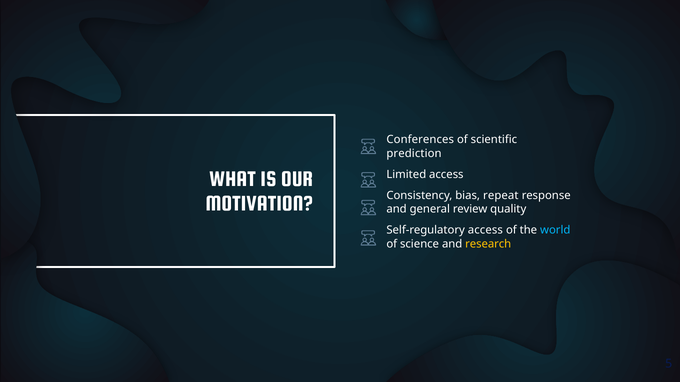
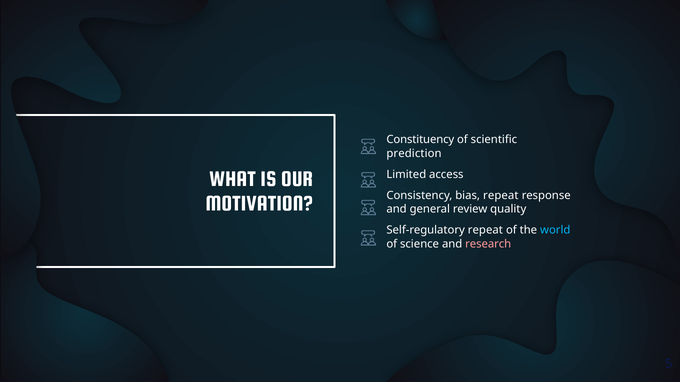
Conferences: Conferences -> Constituency
Self-regulatory access: access -> repeat
research colour: yellow -> pink
